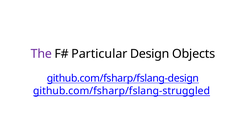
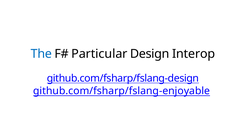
The colour: purple -> blue
Objects: Objects -> Interop
github.com/fsharp/fslang-struggled: github.com/fsharp/fslang-struggled -> github.com/fsharp/fslang-enjoyable
